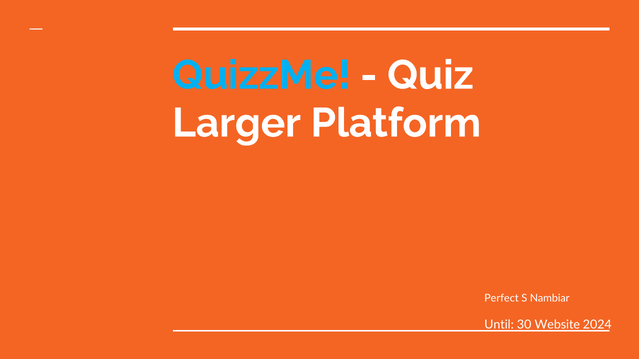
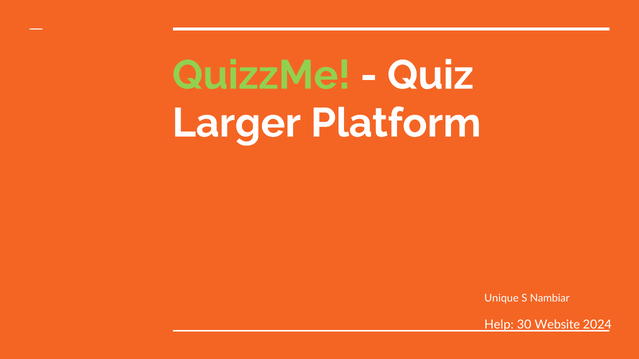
QuizzMe colour: light blue -> light green
Perfect: Perfect -> Unique
Until: Until -> Help
